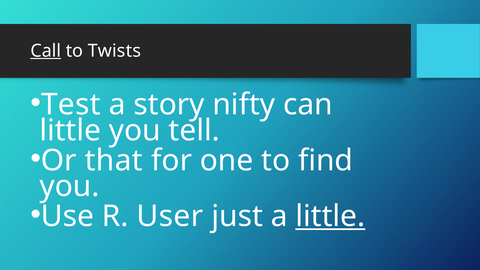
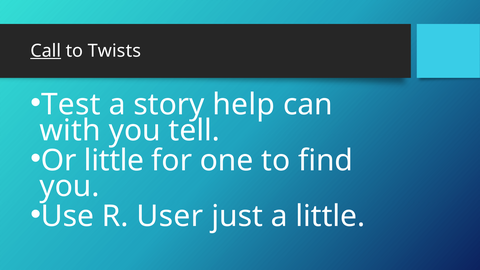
nifty: nifty -> help
little at (70, 131): little -> with
Or that: that -> little
little at (330, 216) underline: present -> none
